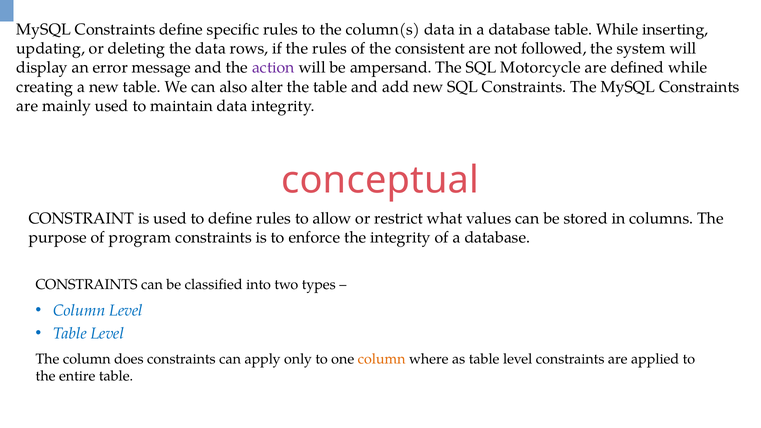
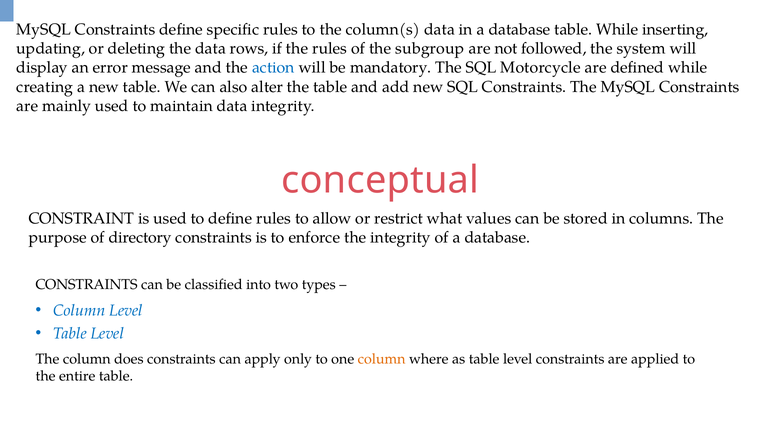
consistent: consistent -> subgroup
action colour: purple -> blue
ampersand: ampersand -> mandatory
program: program -> directory
